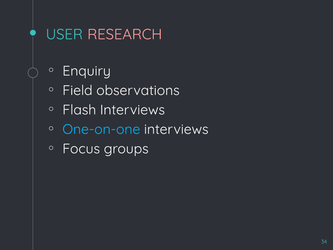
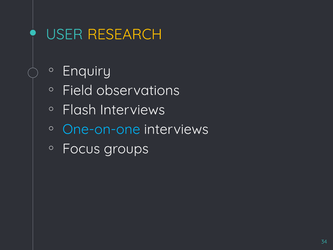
RESEARCH colour: pink -> yellow
